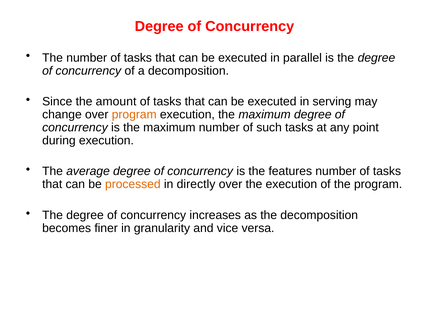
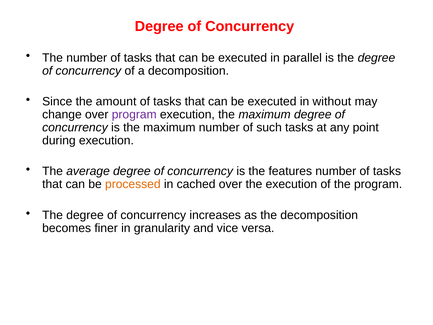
serving: serving -> without
program at (134, 114) colour: orange -> purple
directly: directly -> cached
